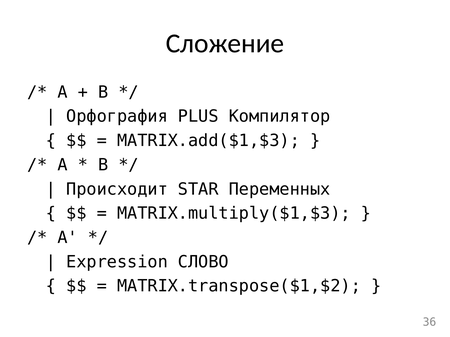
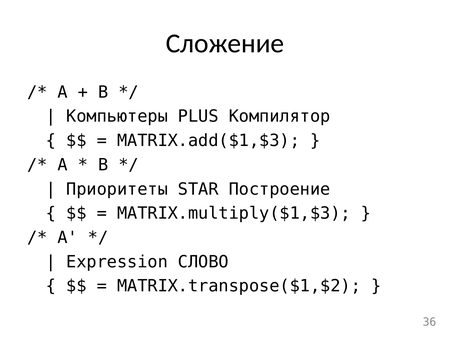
Орфография: Орфография -> Компьютеры
Происходит: Происходит -> Приоритеты
Переменных: Переменных -> Построение
